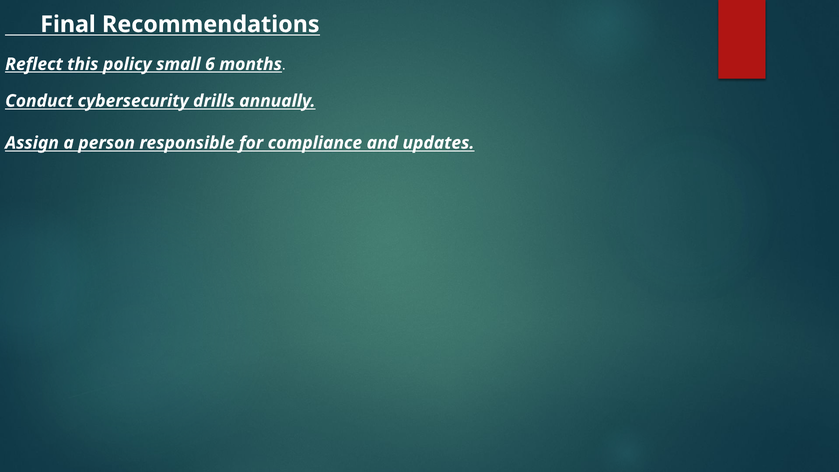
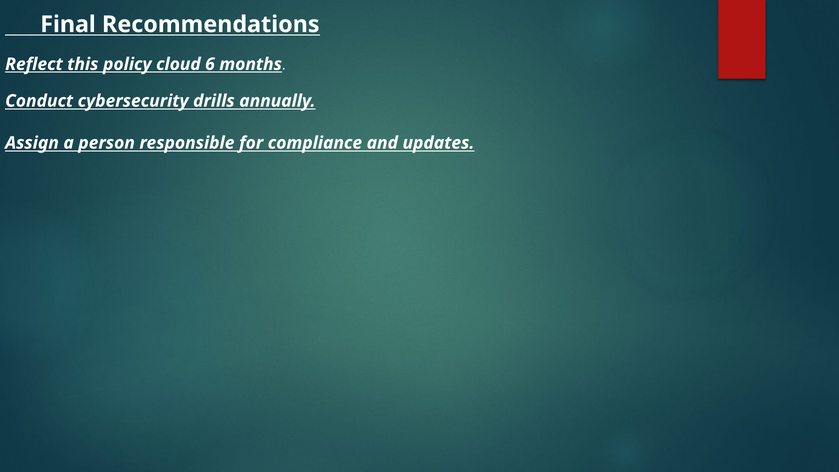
small: small -> cloud
